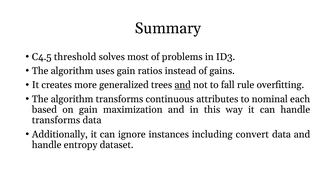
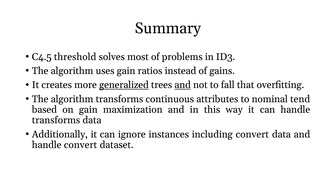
generalized underline: none -> present
rule: rule -> that
each: each -> tend
handle entropy: entropy -> convert
